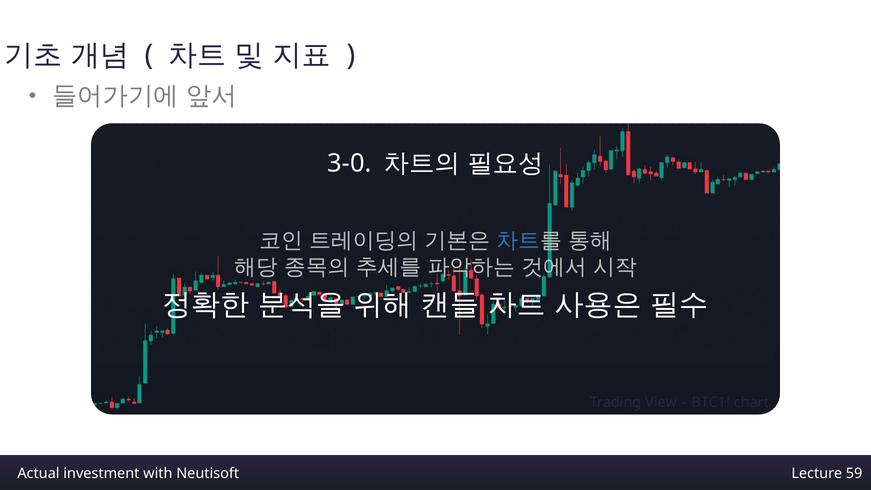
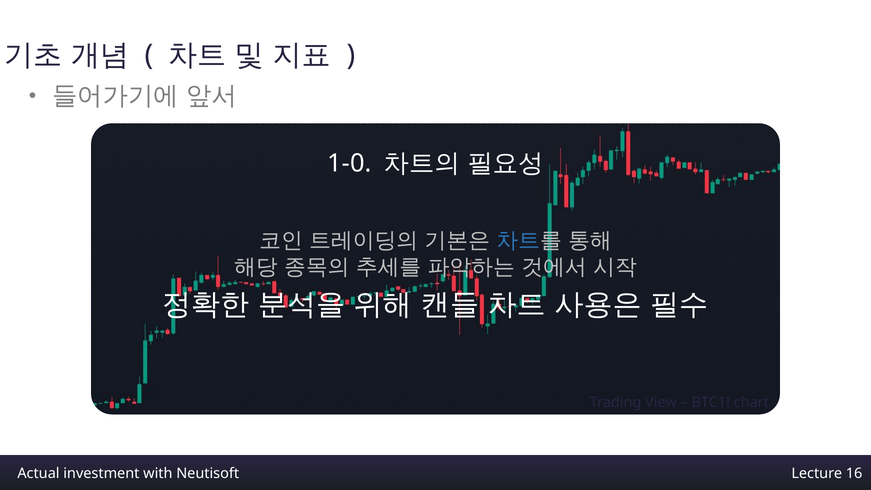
3-0: 3-0 -> 1-0
59: 59 -> 16
